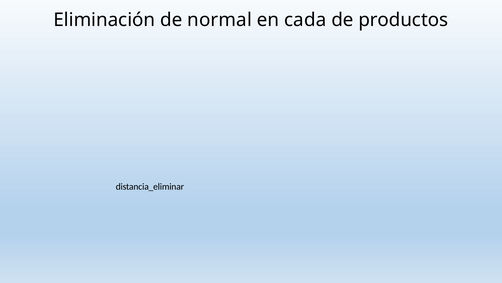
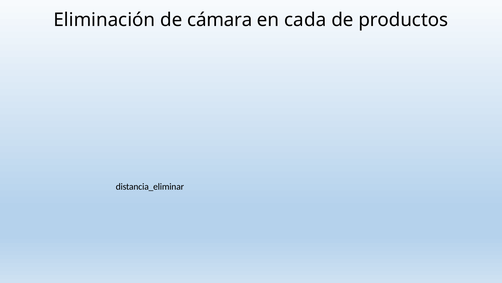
normal: normal -> cámara
